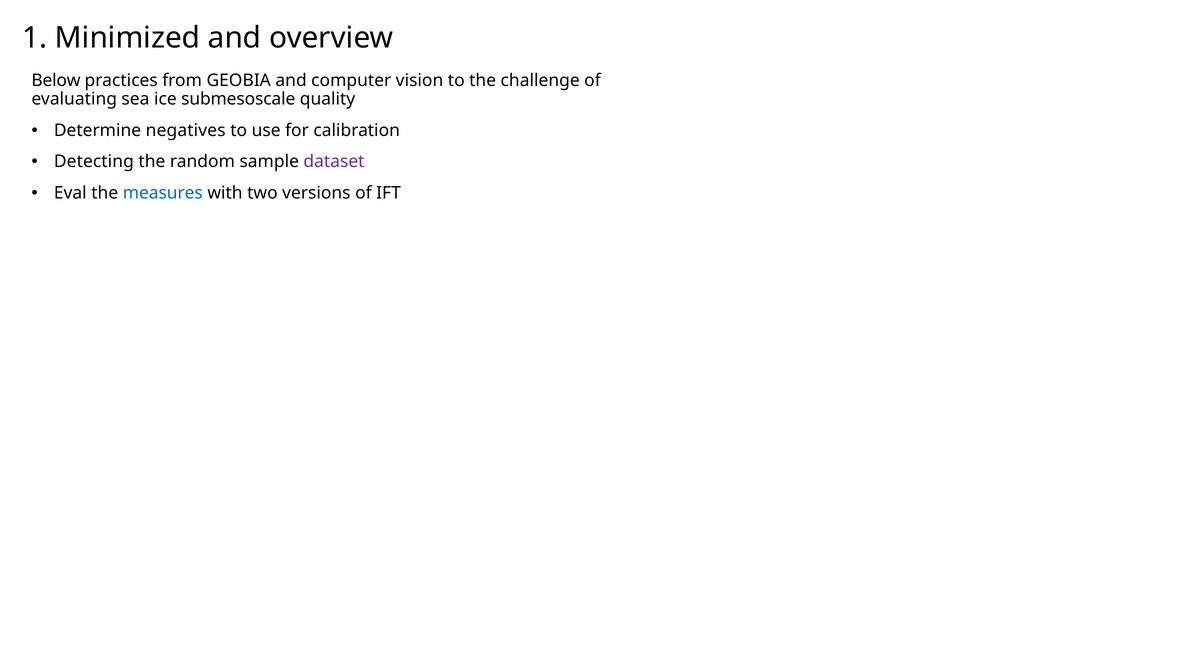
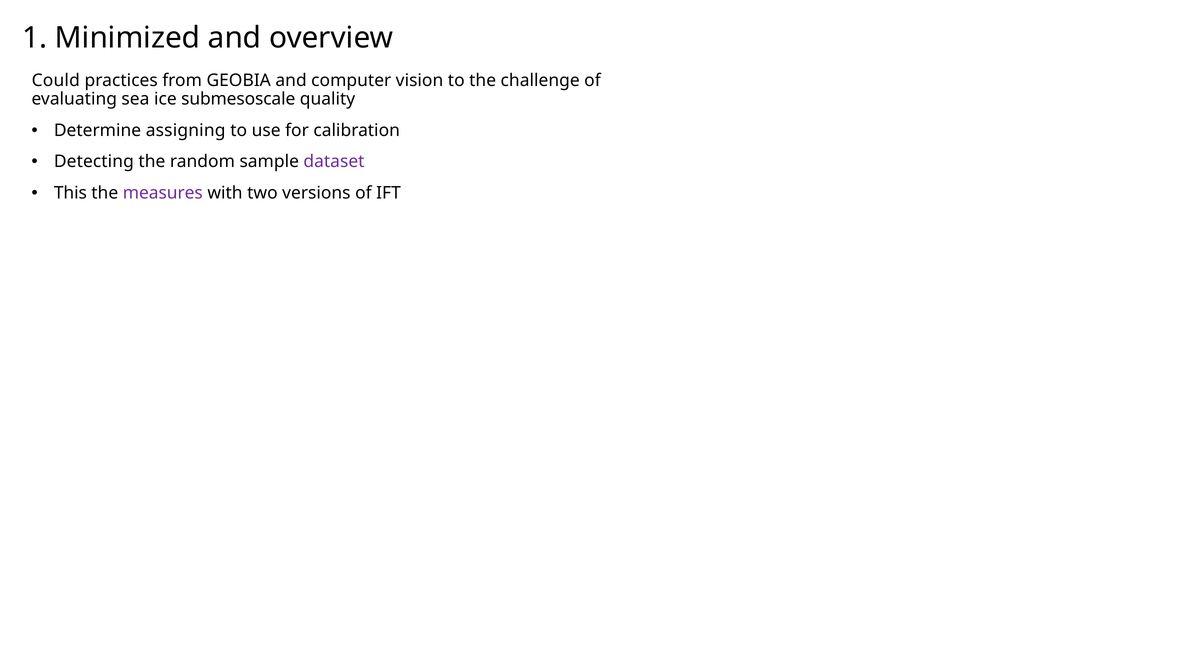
Below: Below -> Could
negatives: negatives -> assigning
Eval: Eval -> This
measures colour: blue -> purple
